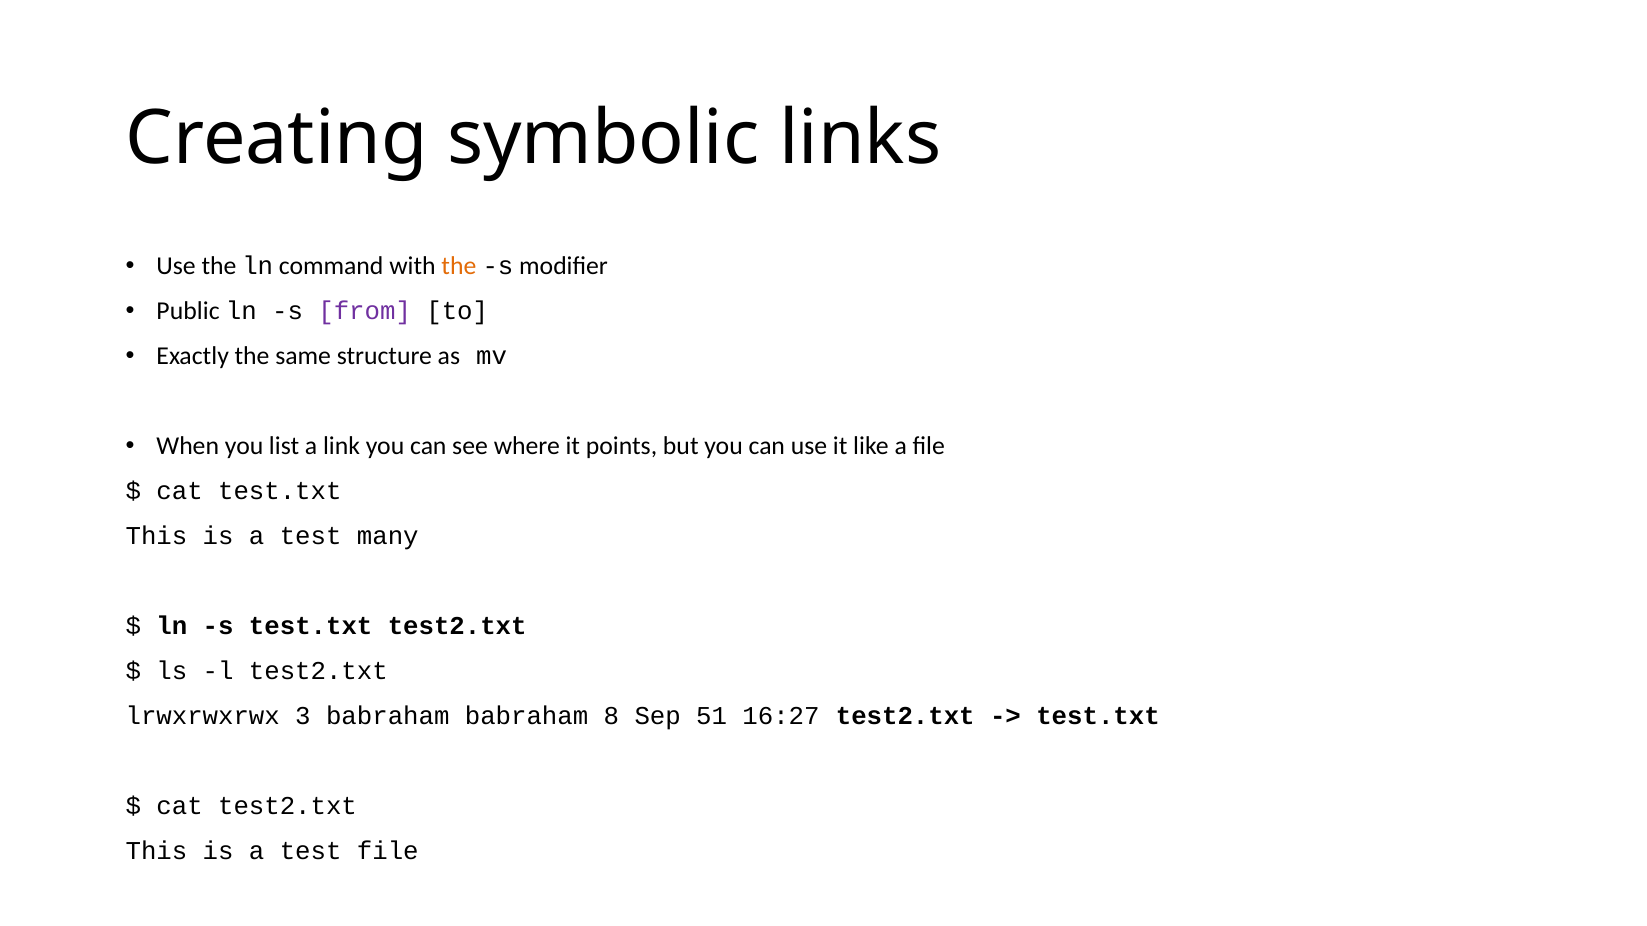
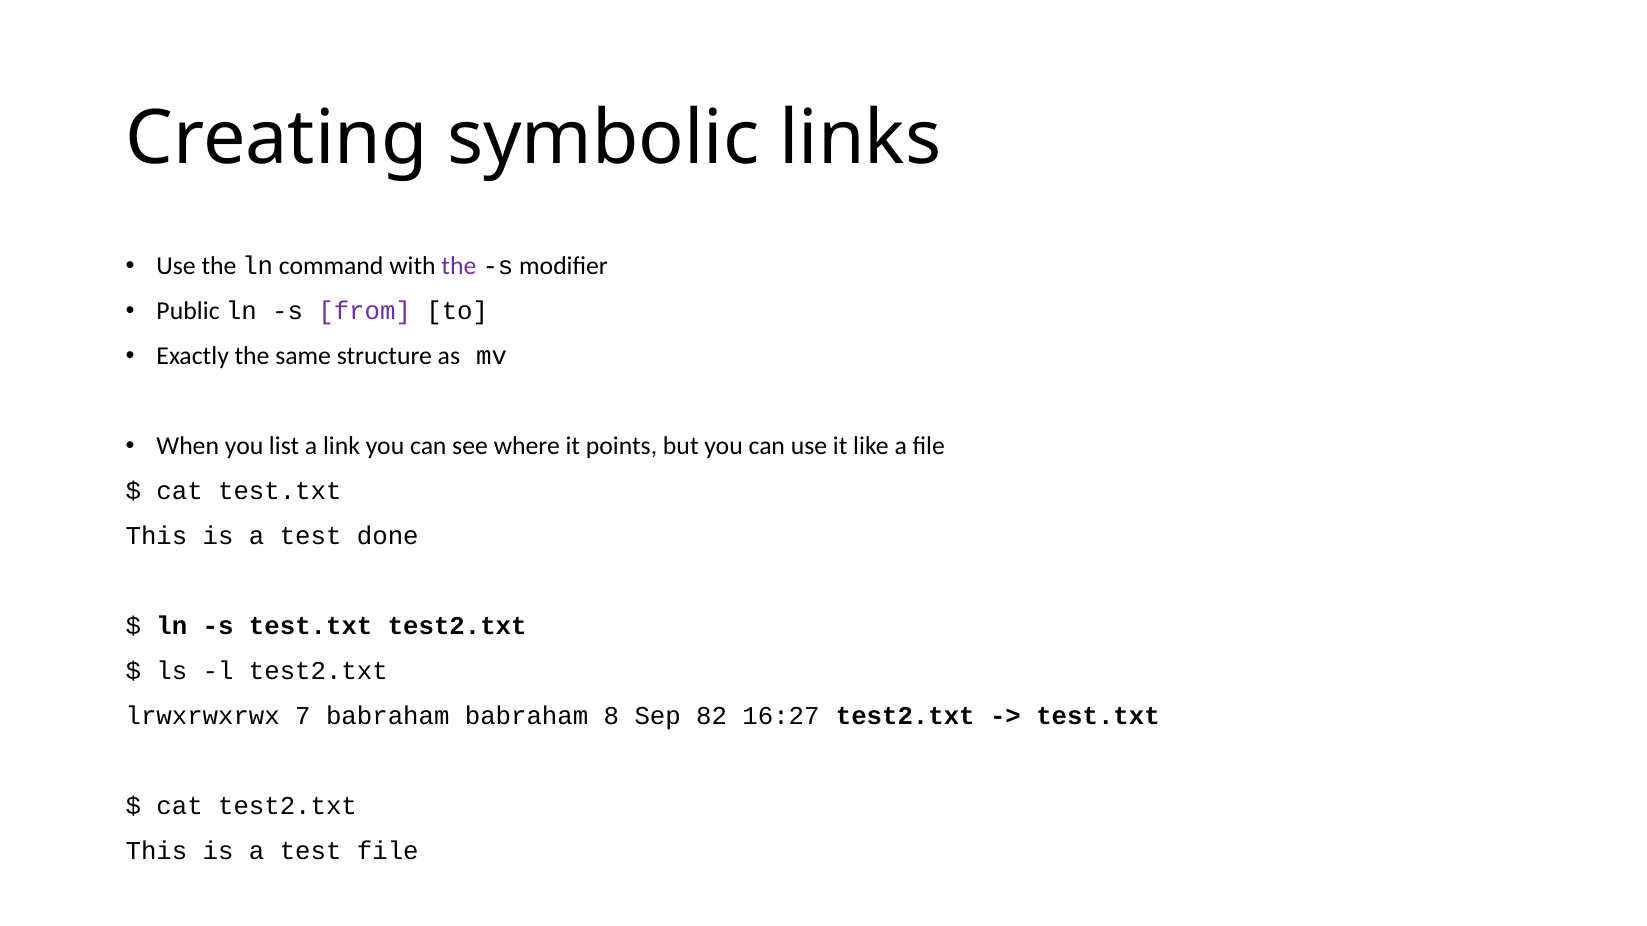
the at (459, 267) colour: orange -> purple
many: many -> done
3: 3 -> 7
51: 51 -> 82
